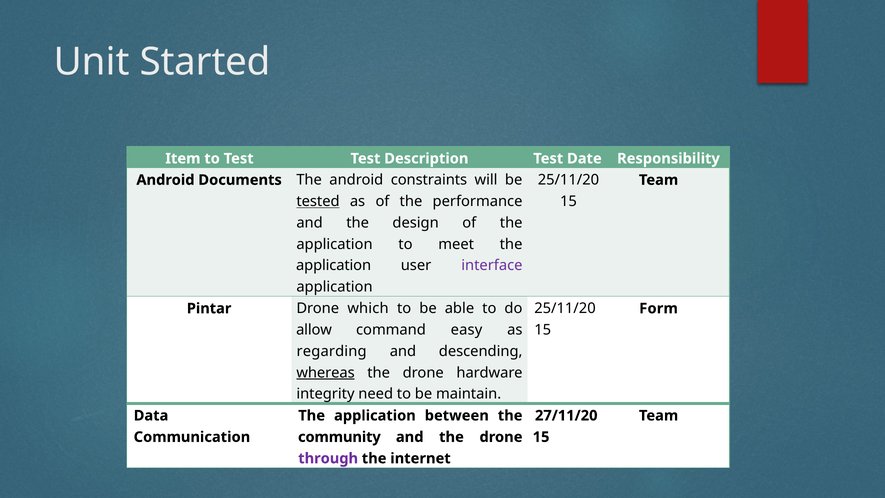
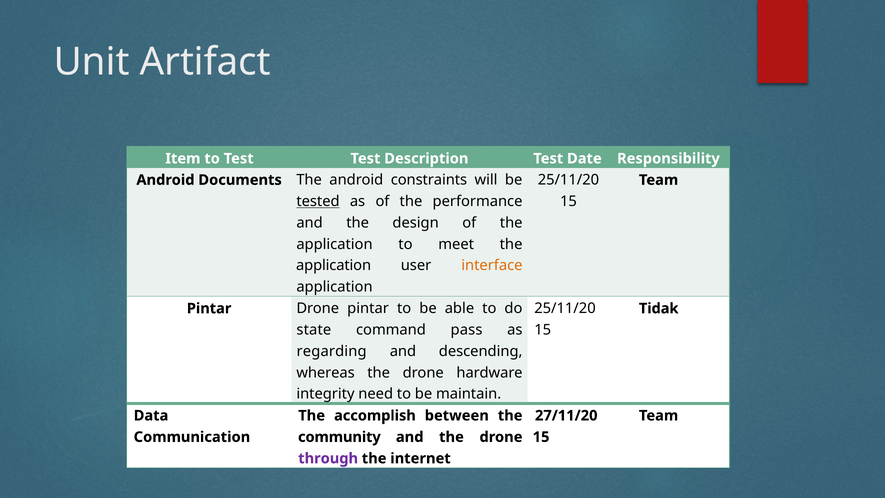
Started: Started -> Artifact
interface colour: purple -> orange
Drone which: which -> pintar
Form: Form -> Tidak
allow: allow -> state
easy: easy -> pass
whereas underline: present -> none
application at (375, 415): application -> accomplish
